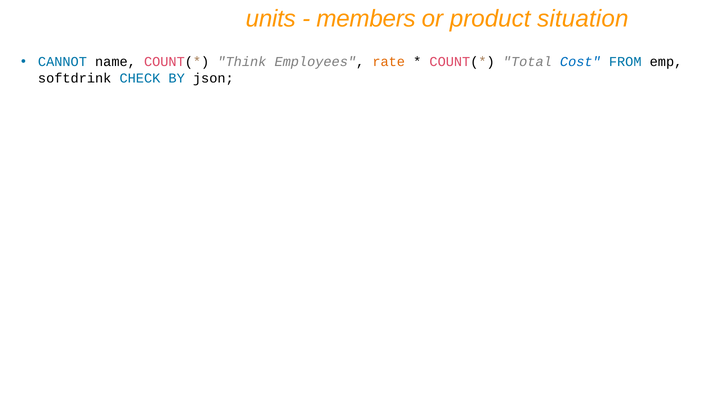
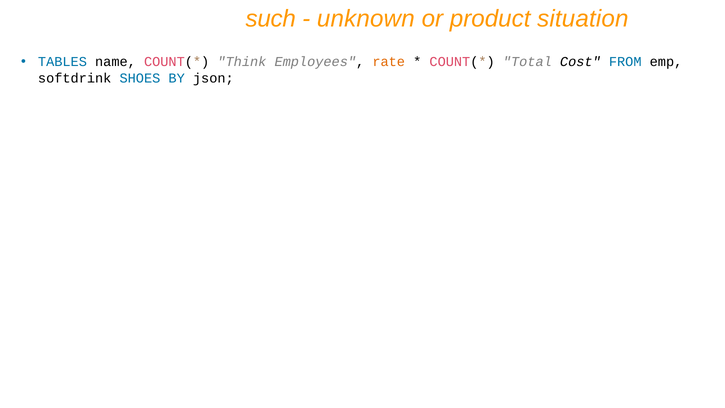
units: units -> such
members: members -> unknown
CANNOT: CANNOT -> TABLES
Cost colour: blue -> black
CHECK: CHECK -> SHOES
